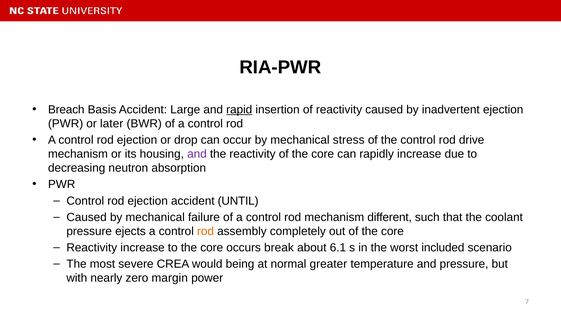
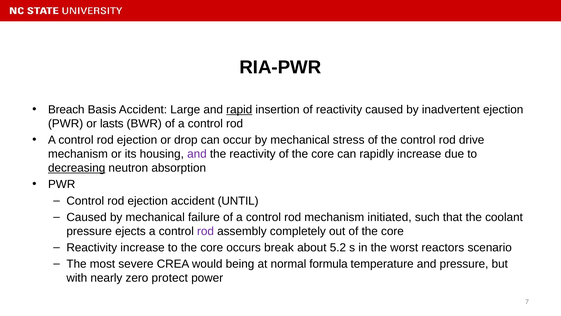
later: later -> lasts
decreasing underline: none -> present
different: different -> initiated
rod at (206, 231) colour: orange -> purple
6.1: 6.1 -> 5.2
included: included -> reactors
greater: greater -> formula
margin: margin -> protect
